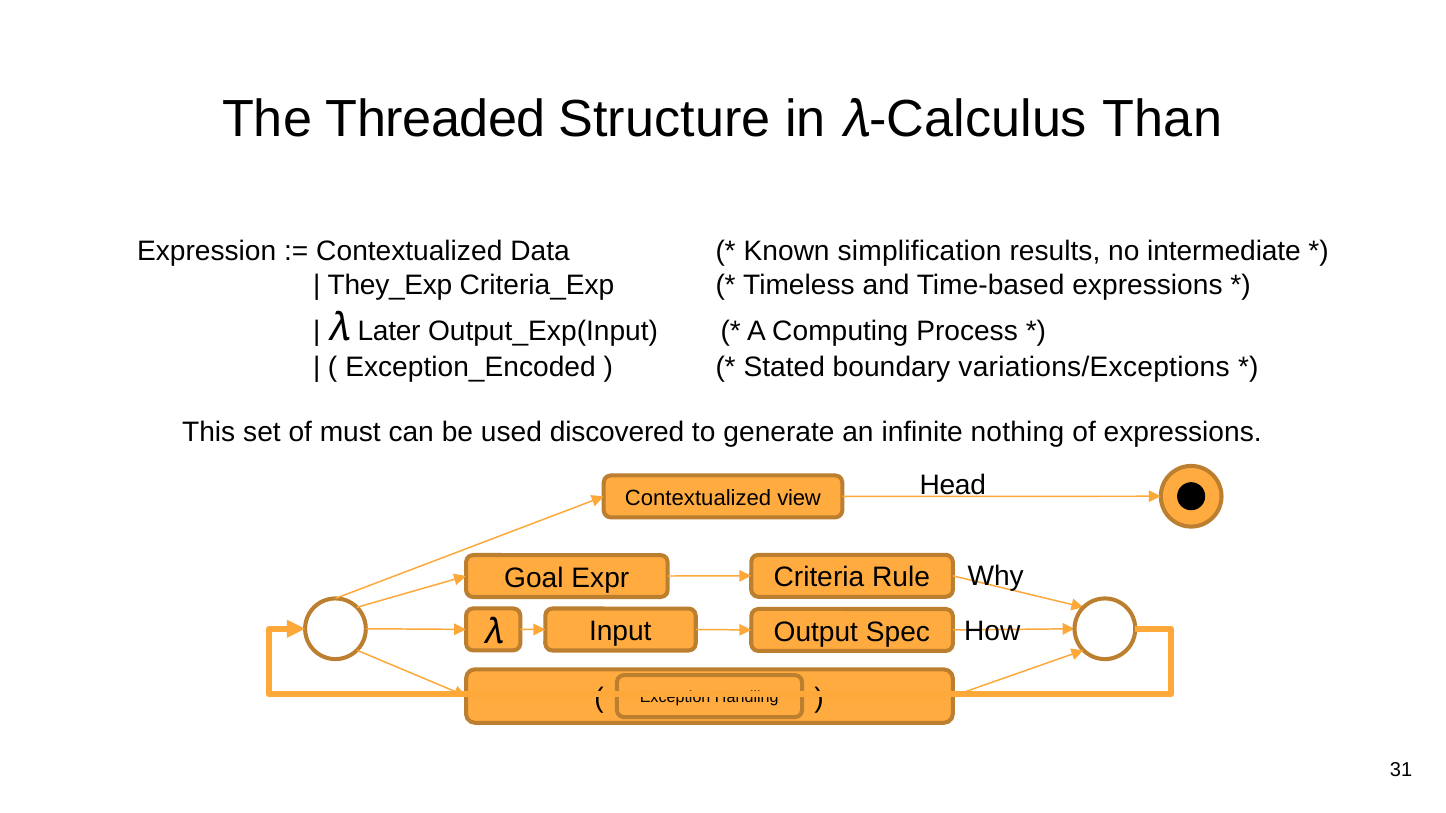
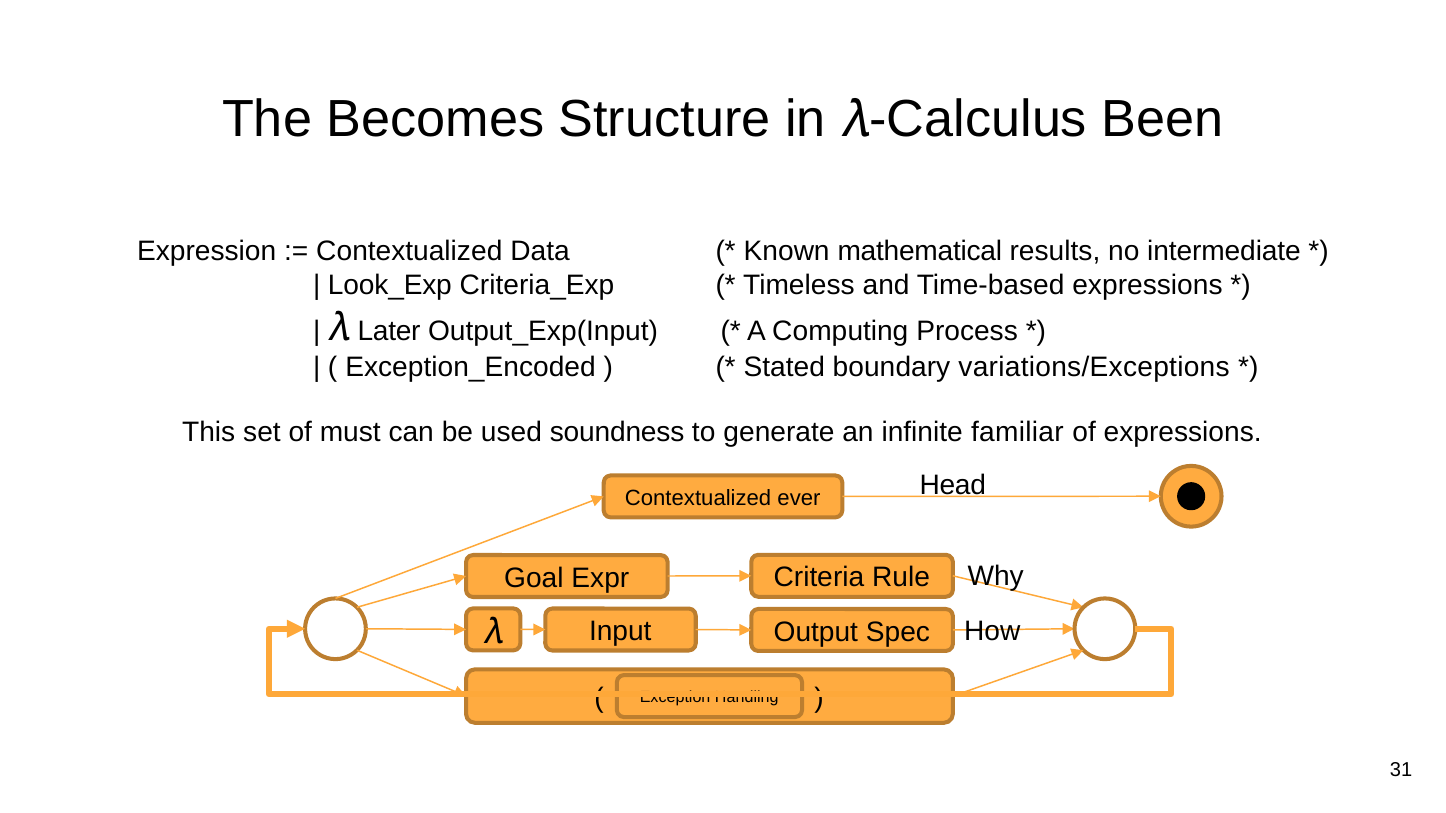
Threaded: Threaded -> Becomes
Than: Than -> Been
simplification: simplification -> mathematical
They_Exp: They_Exp -> Look_Exp
discovered: discovered -> soundness
nothing: nothing -> familiar
view: view -> ever
